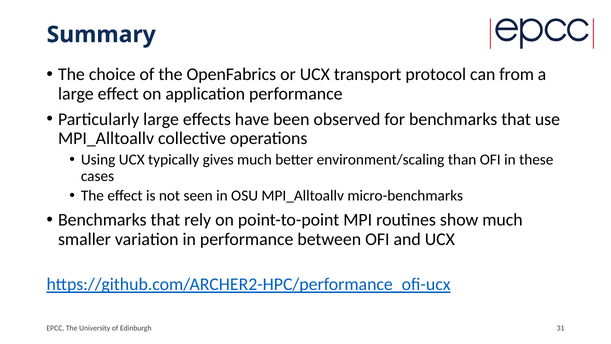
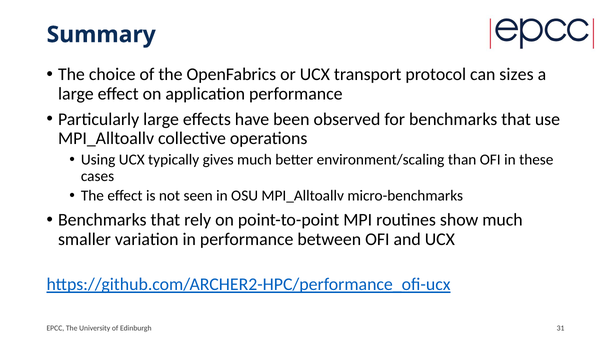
from: from -> sizes
